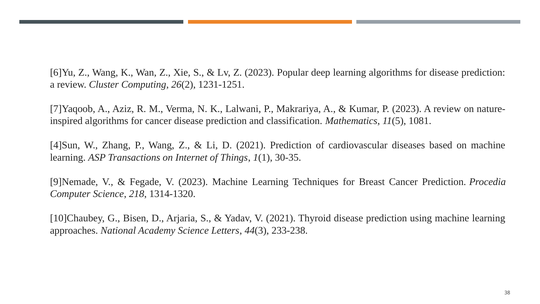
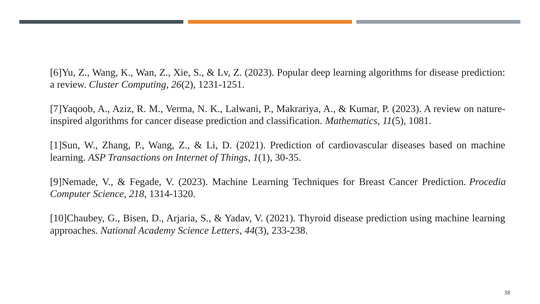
4]Sun: 4]Sun -> 1]Sun
